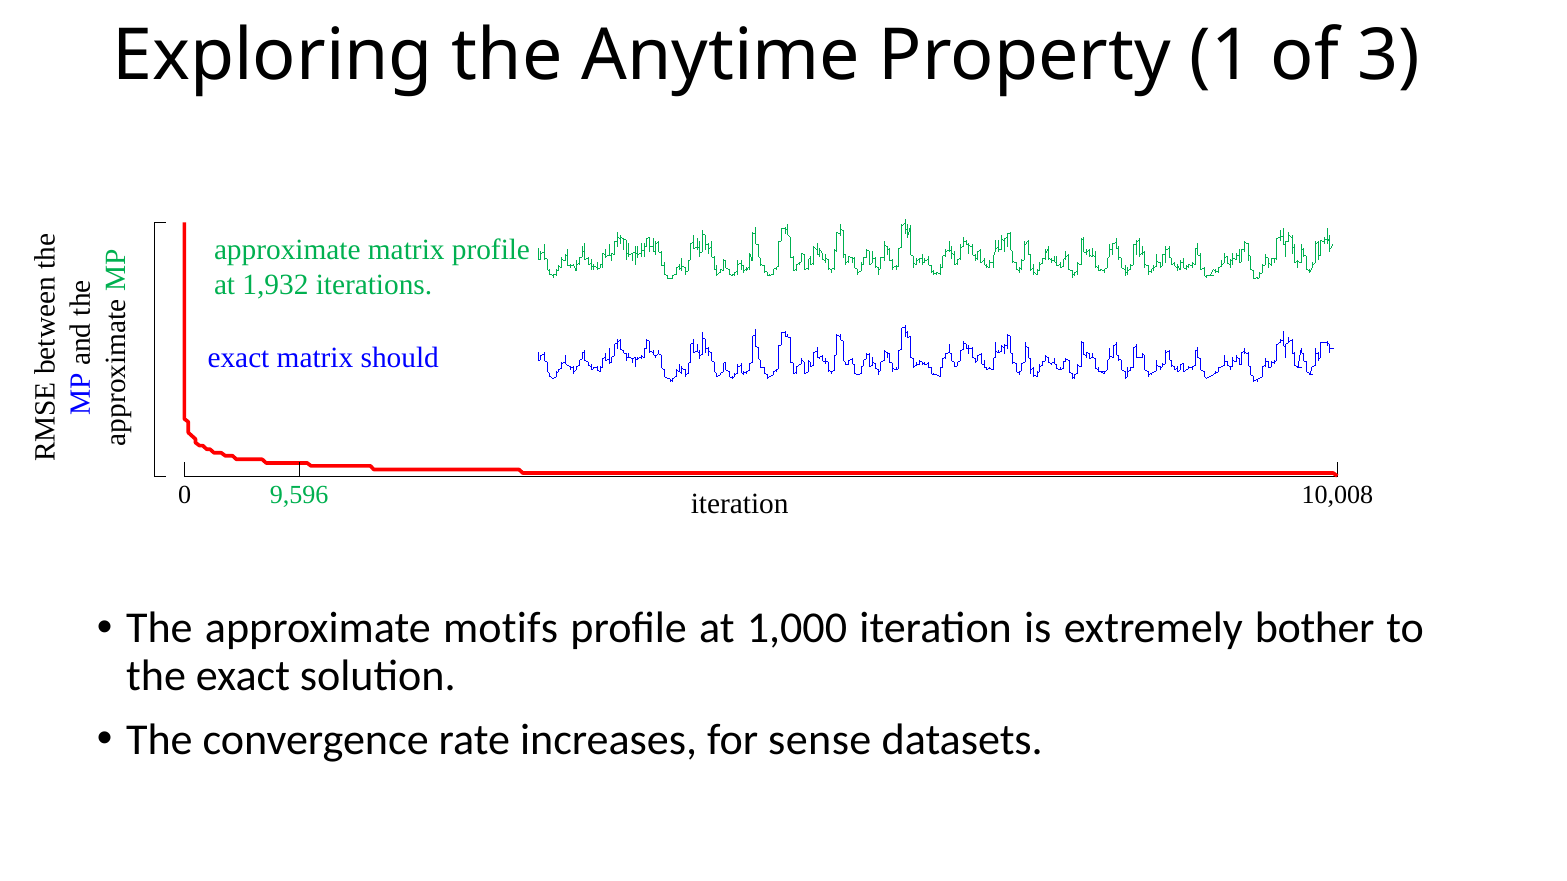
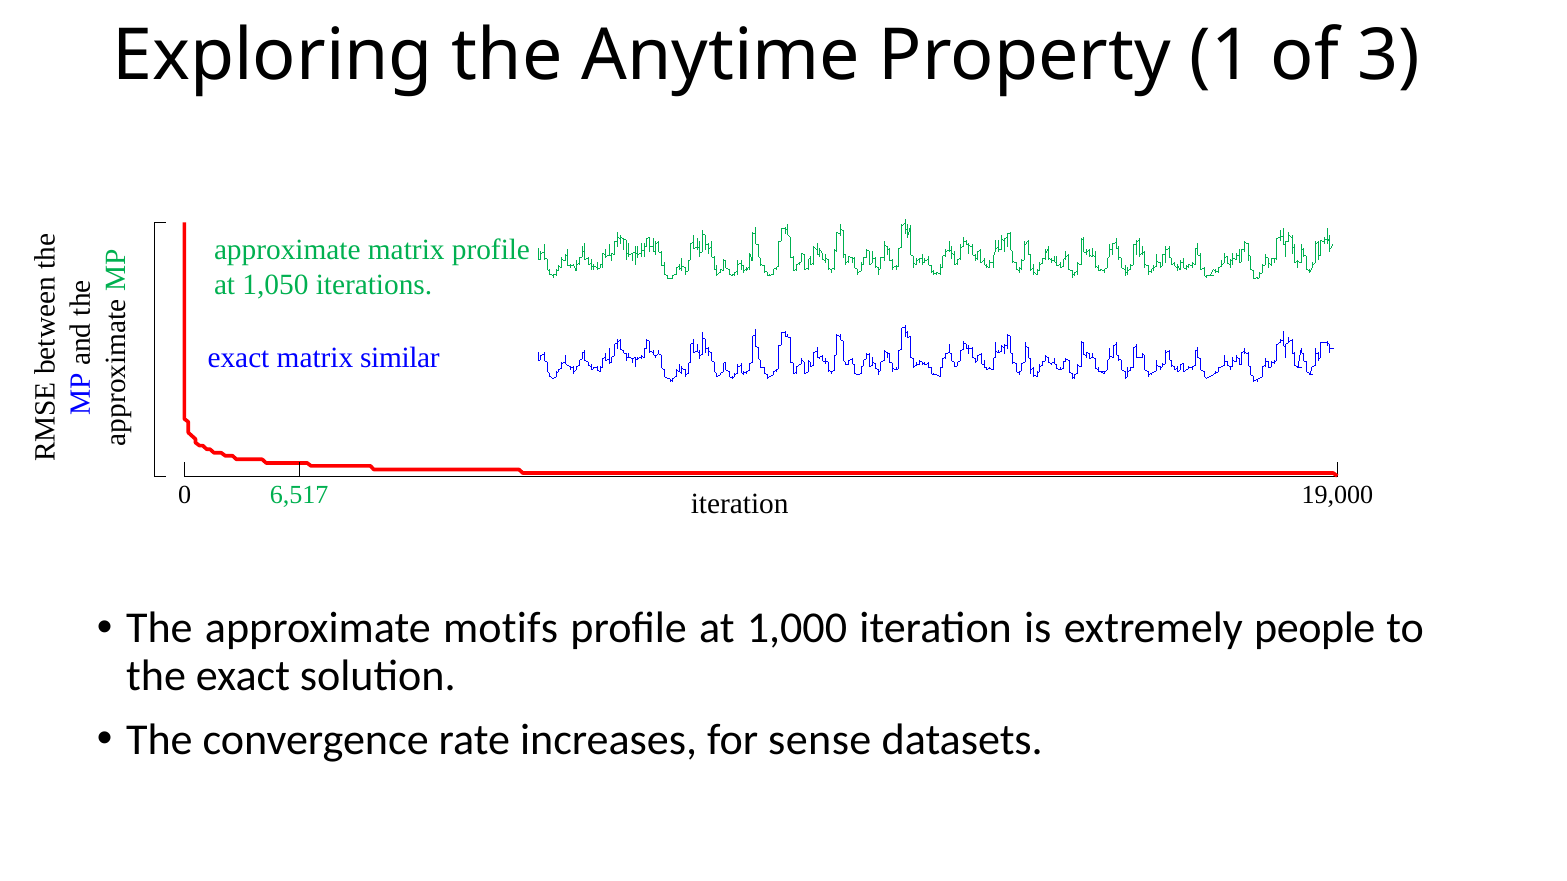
1,932: 1,932 -> 1,050
should: should -> similar
9,596: 9,596 -> 6,517
10,008: 10,008 -> 19,000
bother: bother -> people
